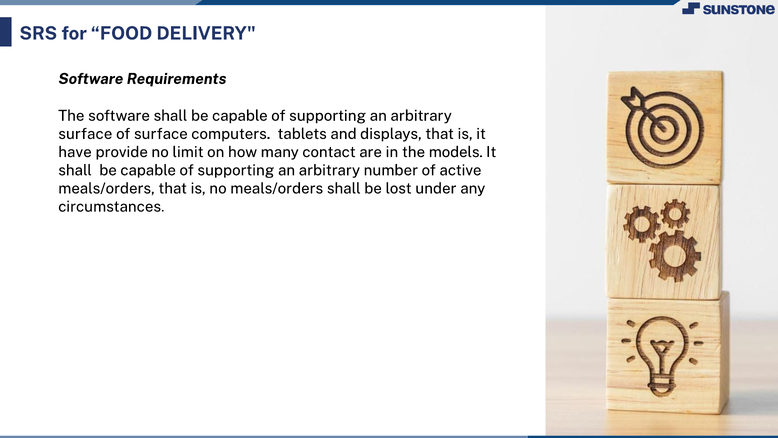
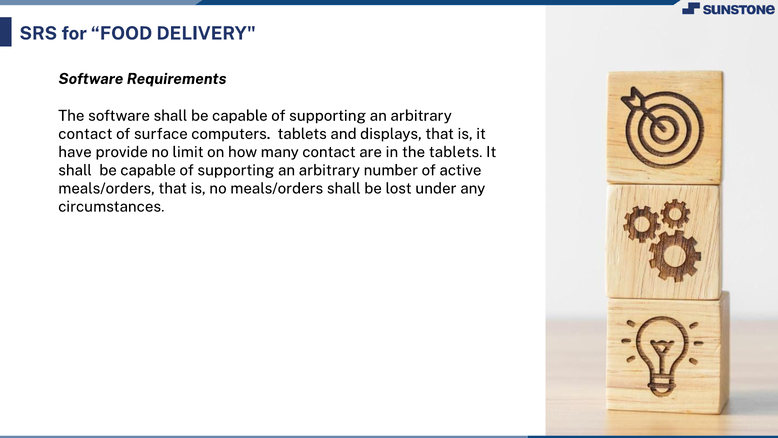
surface at (85, 134): surface -> contact
the models: models -> tablets
